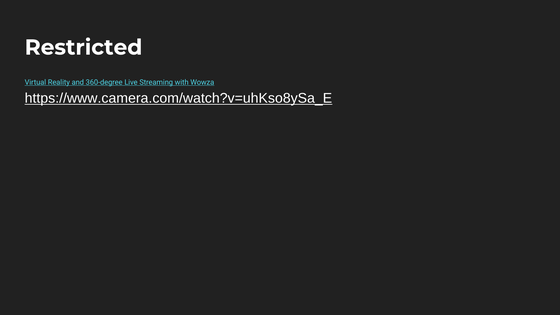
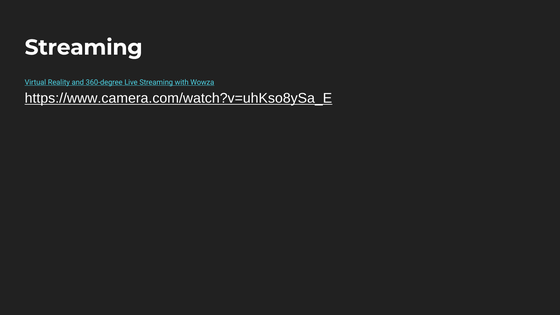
Restricted at (84, 47): Restricted -> Streaming
